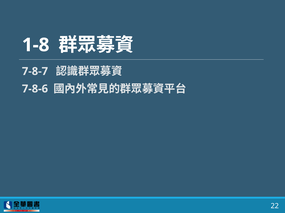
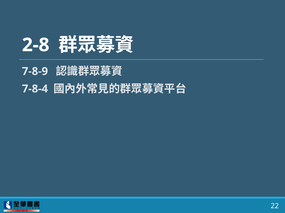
1-8: 1-8 -> 2-8
7-8-7: 7-8-7 -> 7-8-9
7-8-6: 7-8-6 -> 7-8-4
